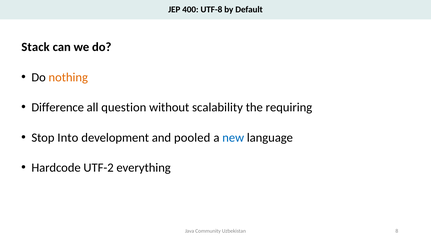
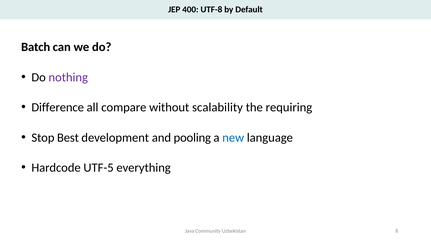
Stack: Stack -> Batch
nothing colour: orange -> purple
question: question -> compare
Into: Into -> Best
pooled: pooled -> pooling
UTF-2: UTF-2 -> UTF-5
